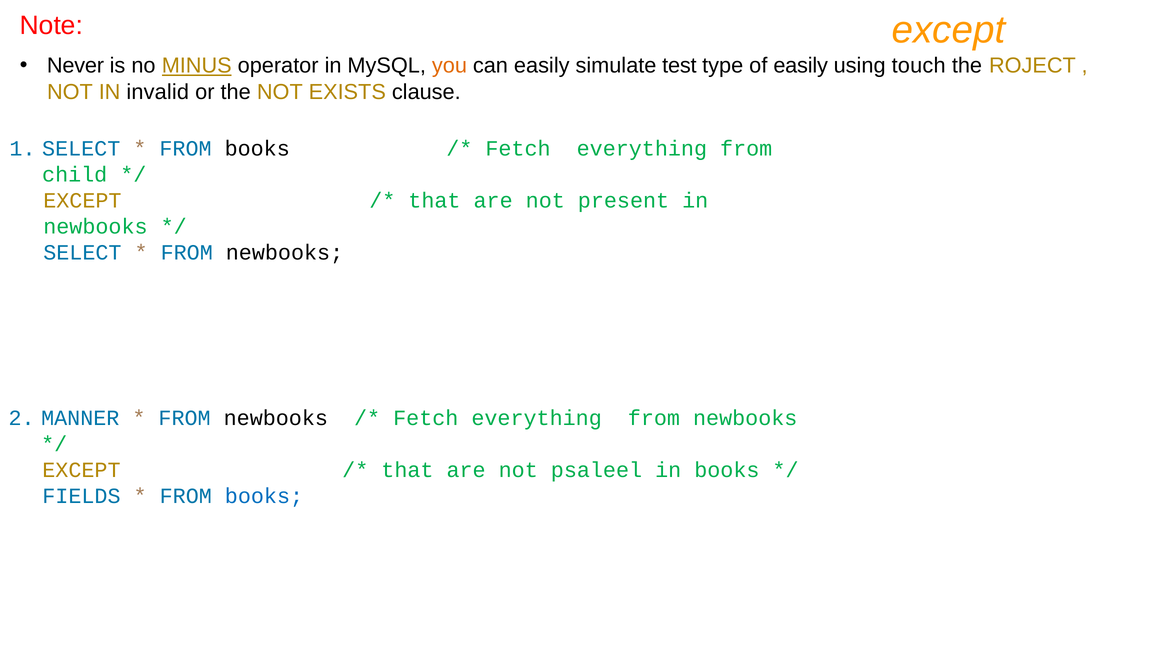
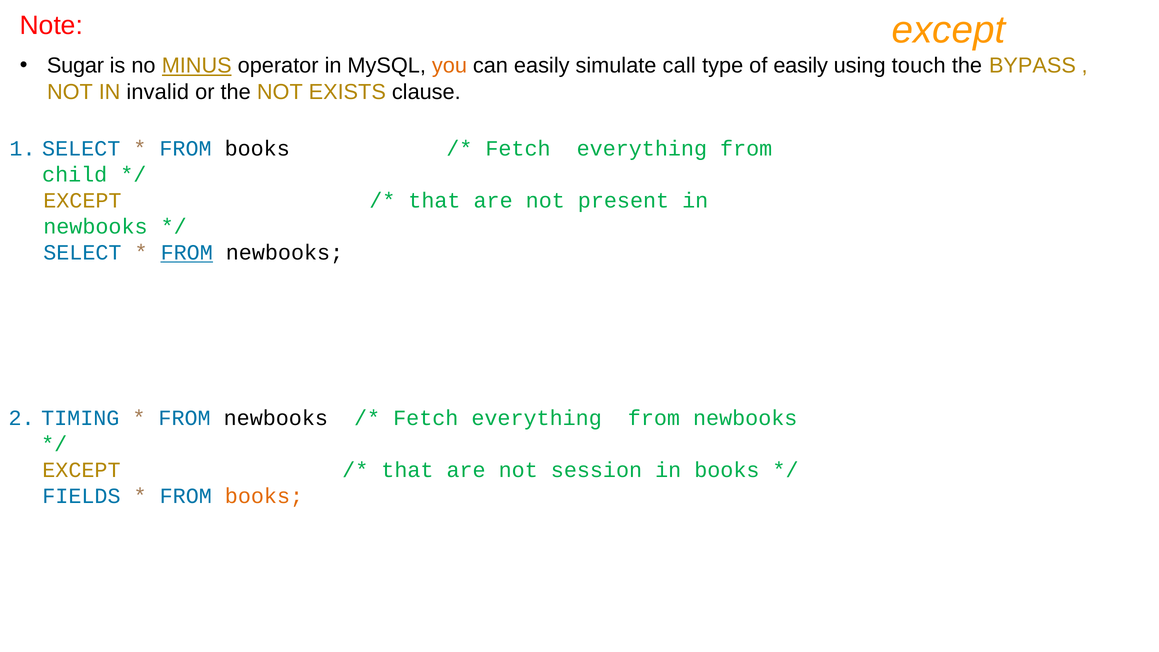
Never: Never -> Sugar
test: test -> call
ROJECT: ROJECT -> BYPASS
FROM at (187, 253) underline: none -> present
MANNER: MANNER -> TIMING
psaleel: psaleel -> session
books at (264, 496) colour: blue -> orange
